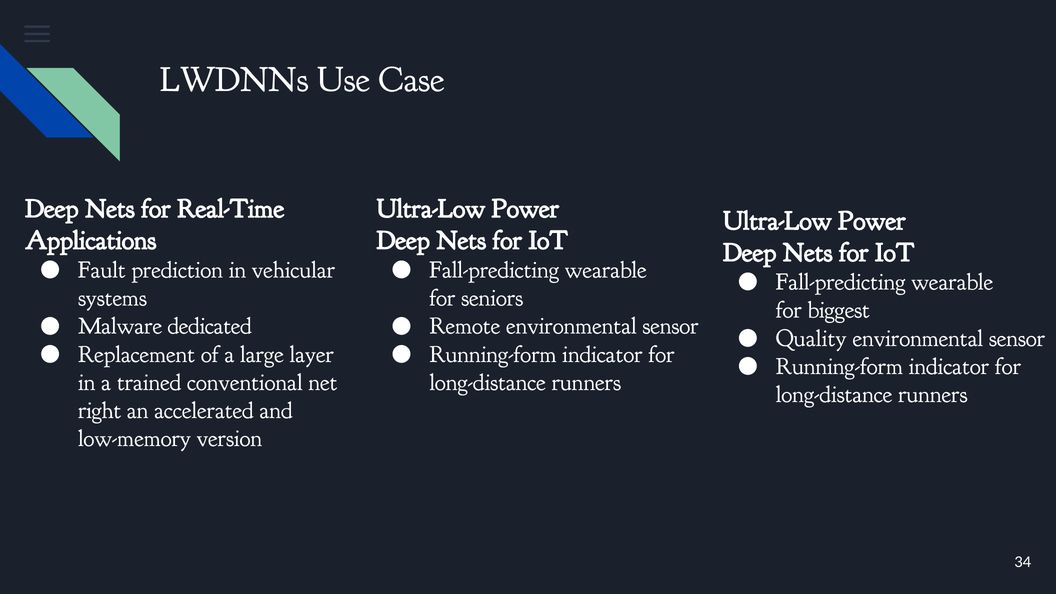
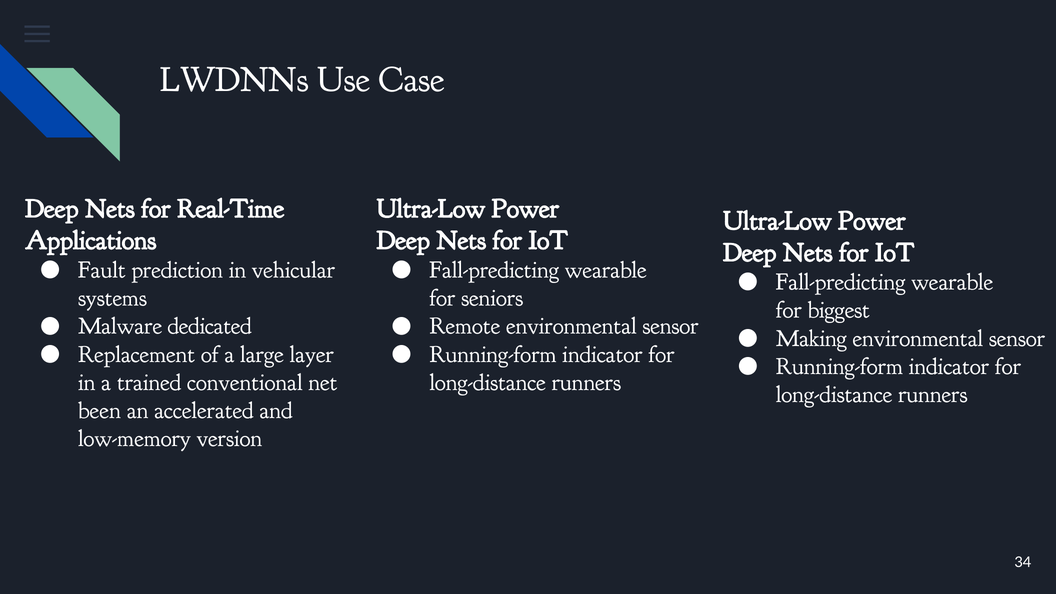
Quality: Quality -> Making
right: right -> been
